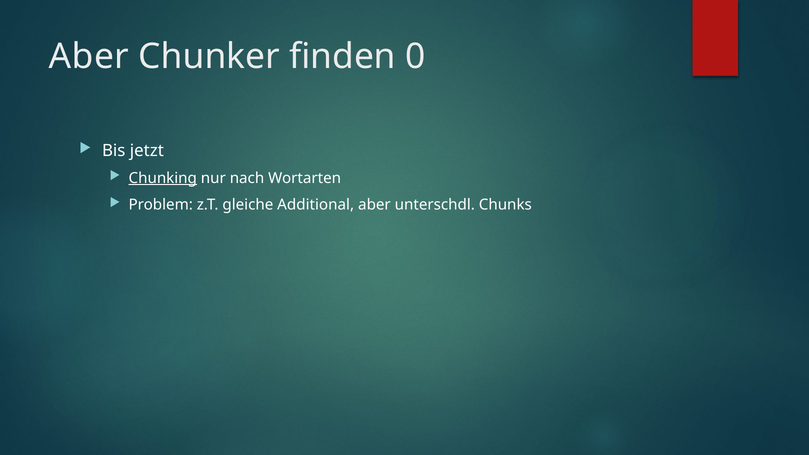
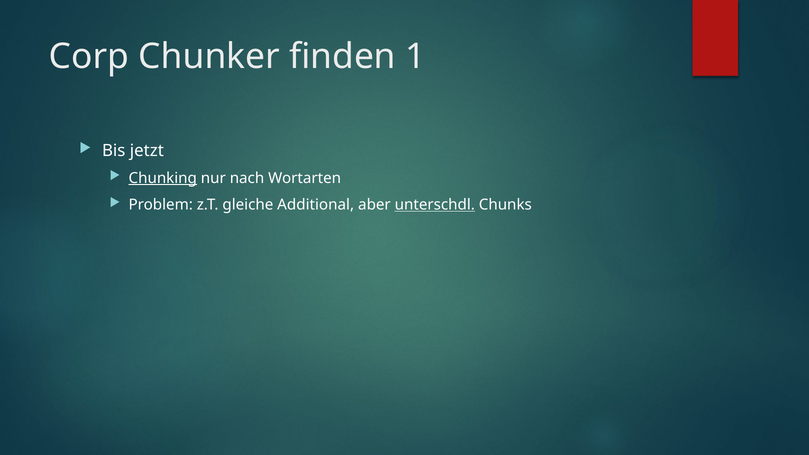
Aber at (89, 57): Aber -> Corp
0: 0 -> 1
unterschdl underline: none -> present
